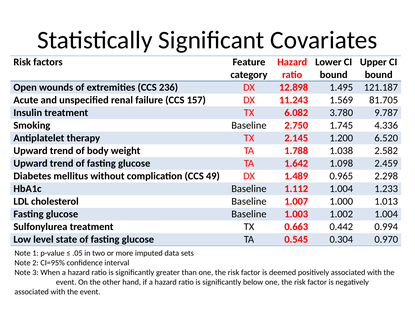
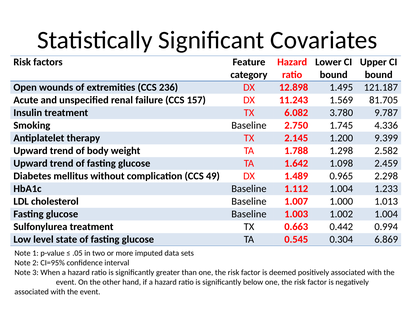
6.520: 6.520 -> 9.399
1.038: 1.038 -> 1.298
0.970: 0.970 -> 6.869
